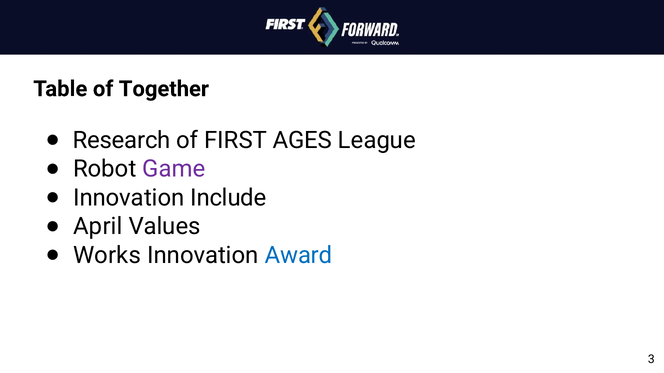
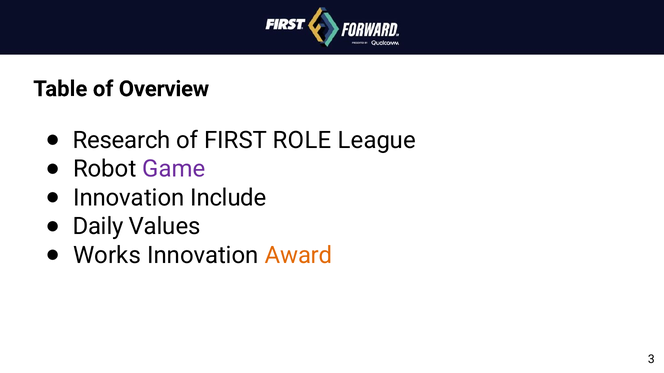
Together: Together -> Overview
AGES: AGES -> ROLE
April: April -> Daily
Award colour: blue -> orange
